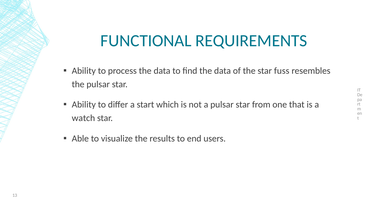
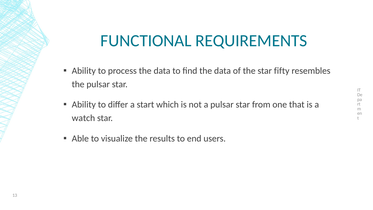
fuss: fuss -> fifty
